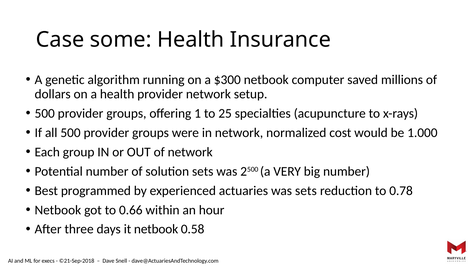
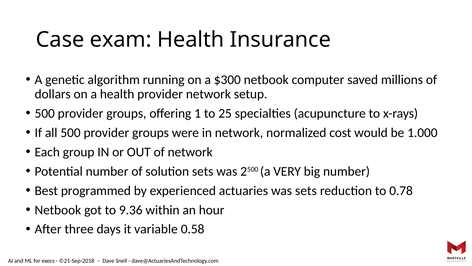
some: some -> exam
0.66: 0.66 -> 9.36
it netbook: netbook -> variable
